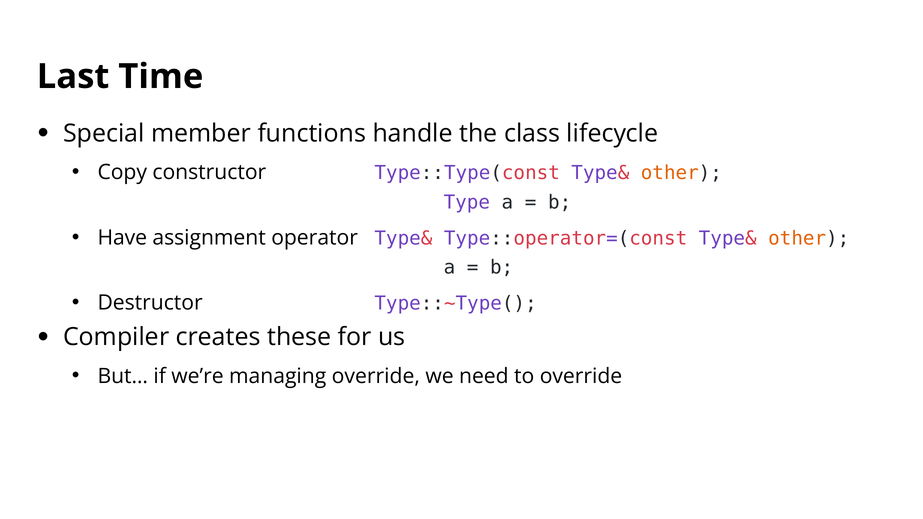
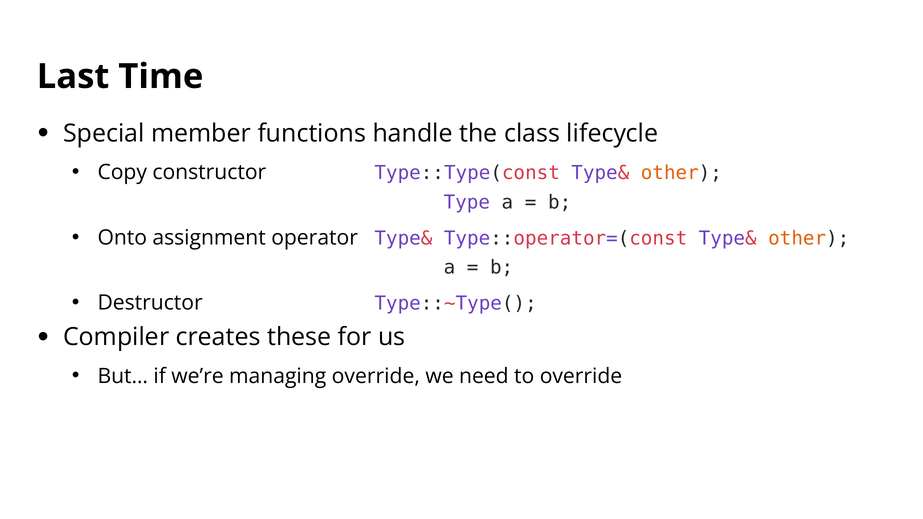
Have: Have -> Onto
